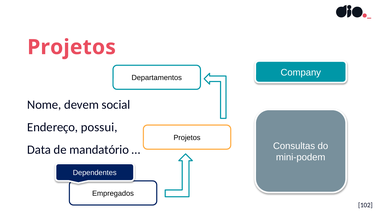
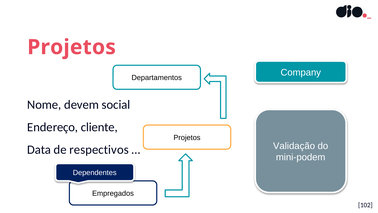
possui: possui -> cliente
Consultas: Consultas -> Validação
mandatório: mandatório -> respectivos
